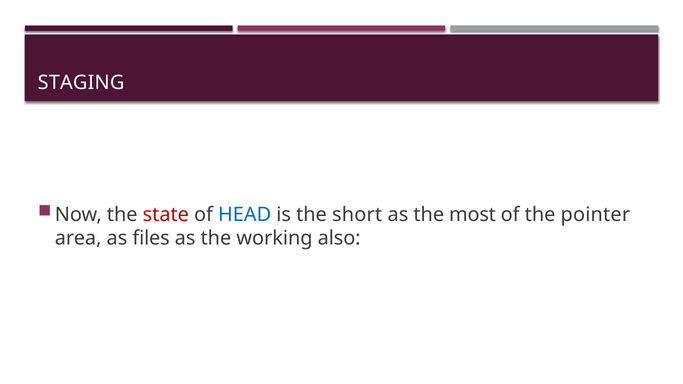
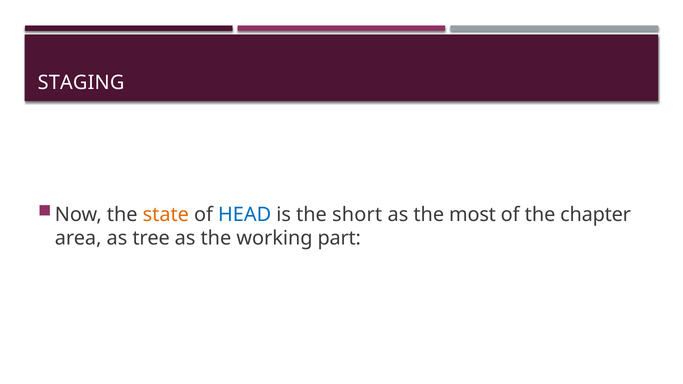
state colour: red -> orange
pointer: pointer -> chapter
files: files -> tree
also: also -> part
